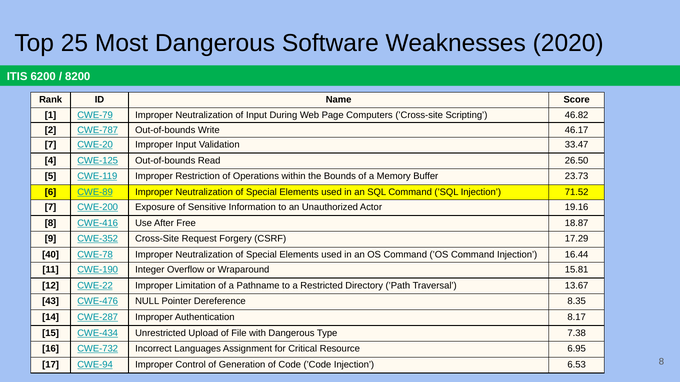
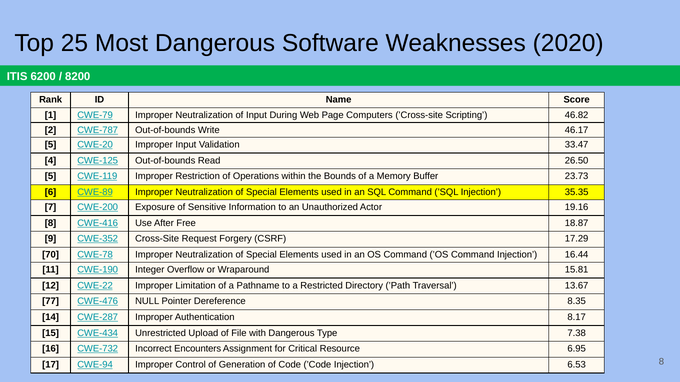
7 at (51, 145): 7 -> 5
71.52: 71.52 -> 35.35
40: 40 -> 70
43: 43 -> 77
Languages: Languages -> Encounters
